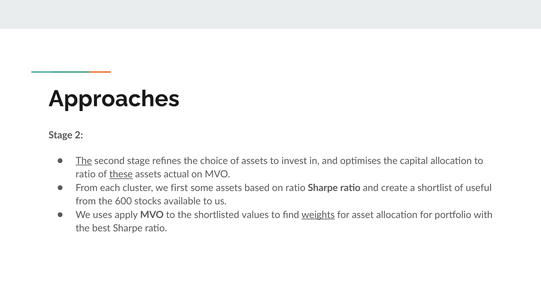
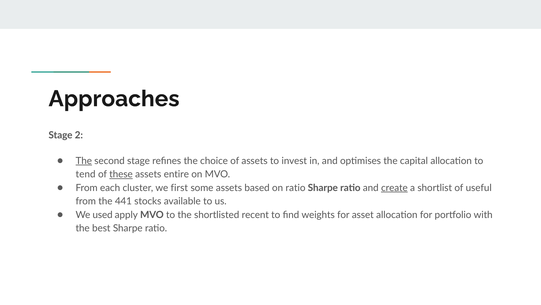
ratio at (86, 174): ratio -> tend
actual: actual -> entire
create underline: none -> present
600: 600 -> 441
uses: uses -> used
values: values -> recent
weights underline: present -> none
